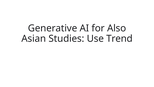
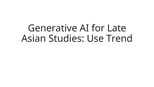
Also: Also -> Late
